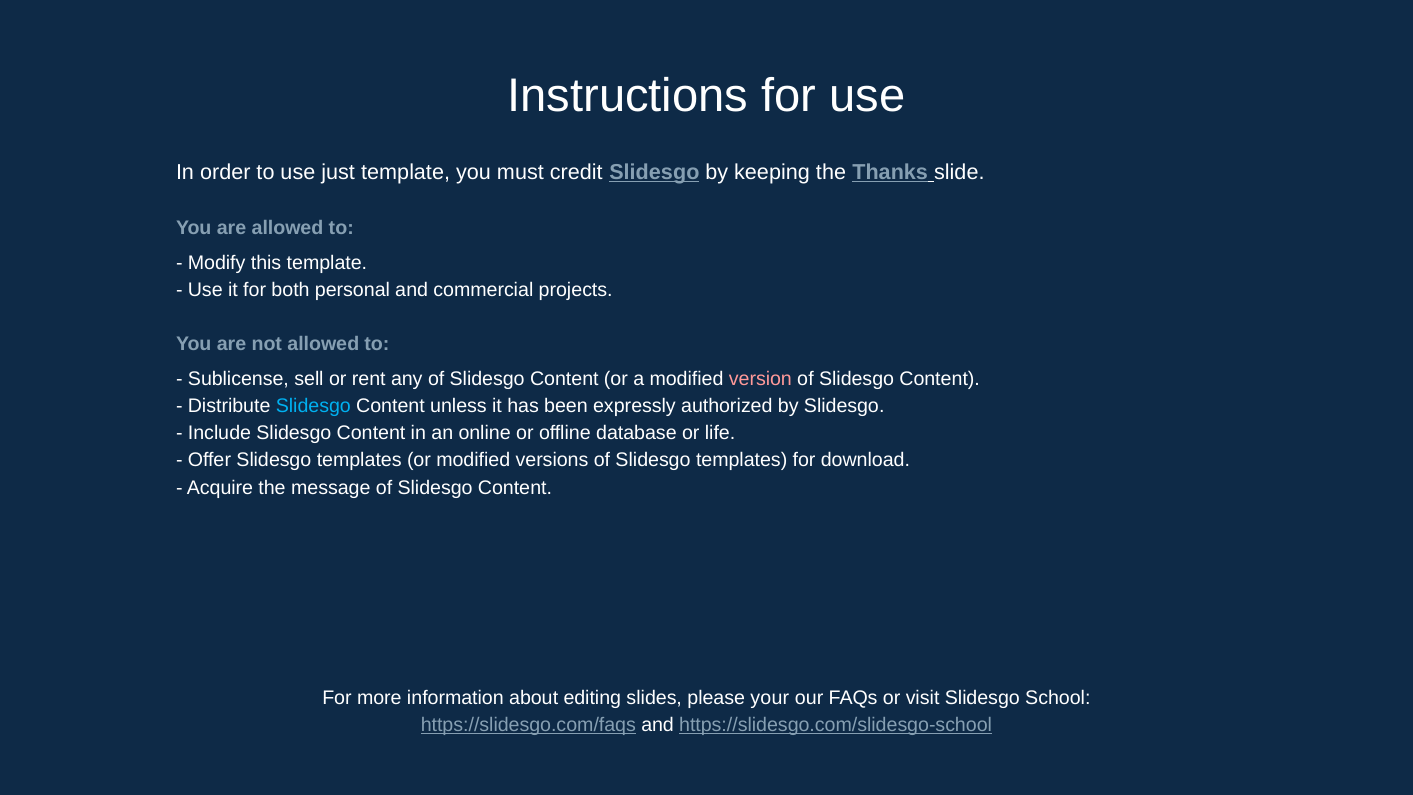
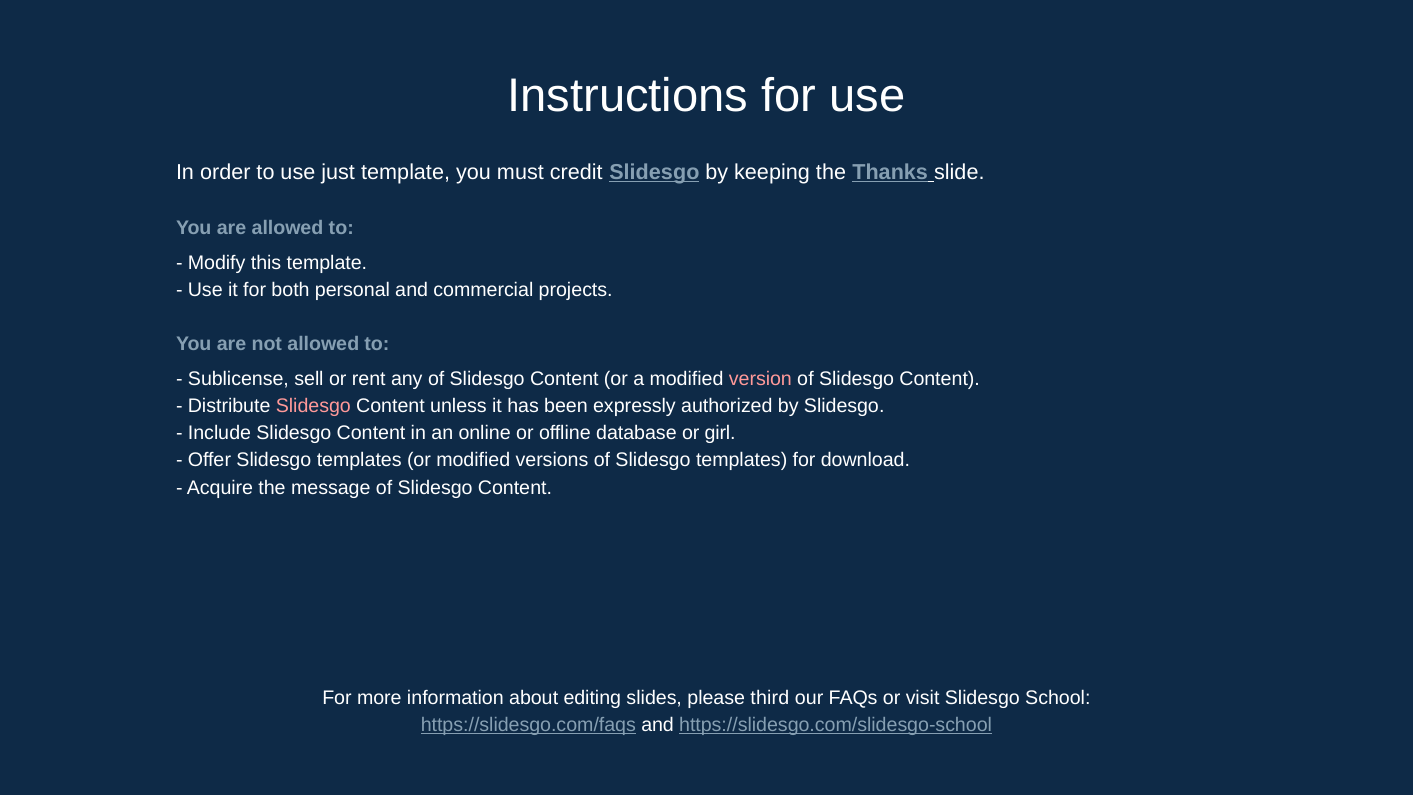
Slidesgo at (313, 406) colour: light blue -> pink
life: life -> girl
your: your -> third
